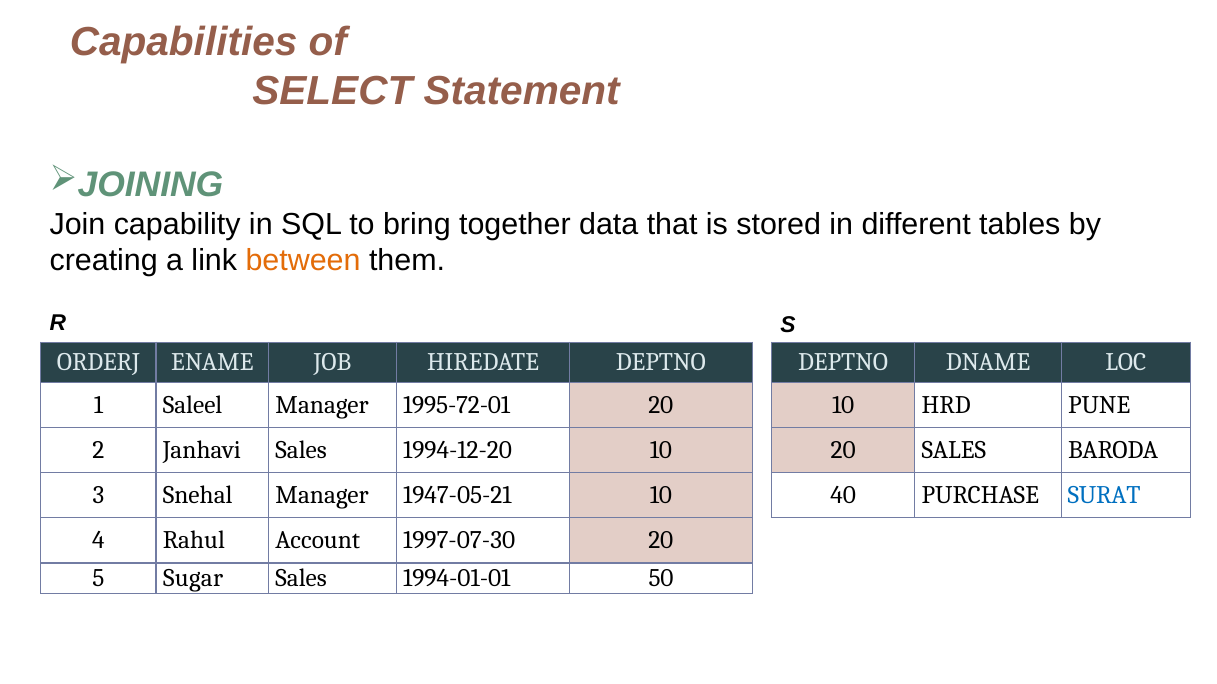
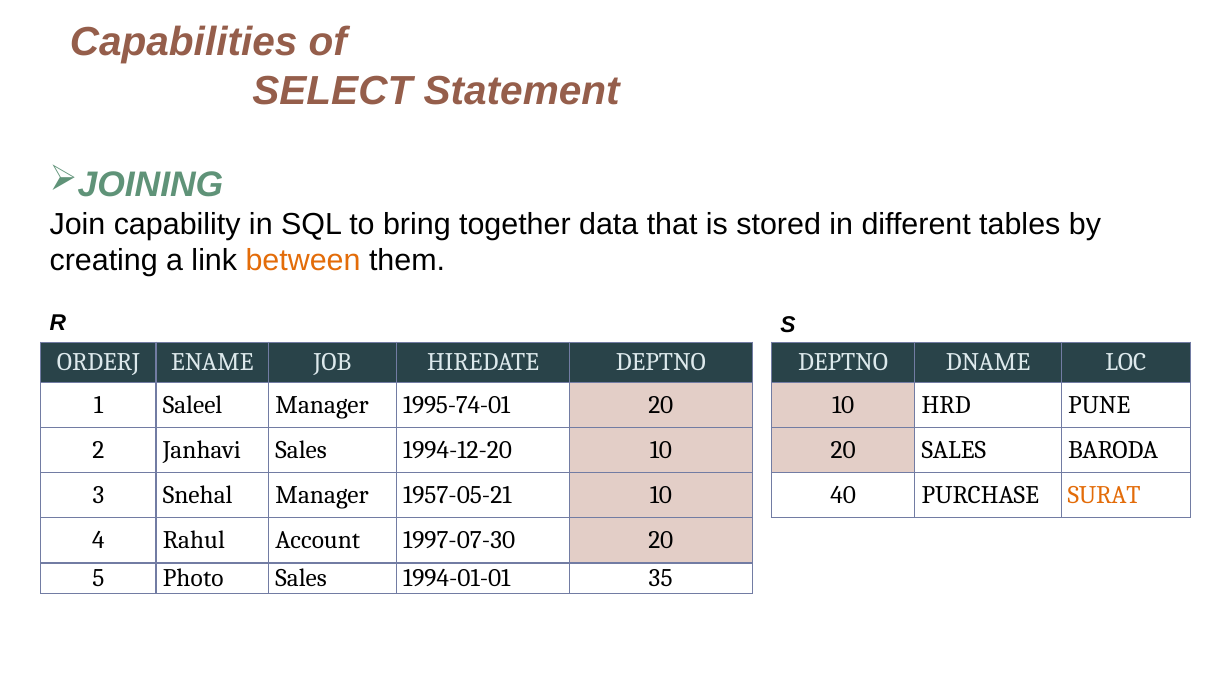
1995-72-01: 1995-72-01 -> 1995-74-01
1947-05-21: 1947-05-21 -> 1957-05-21
SURAT colour: blue -> orange
Sugar: Sugar -> Photo
50: 50 -> 35
